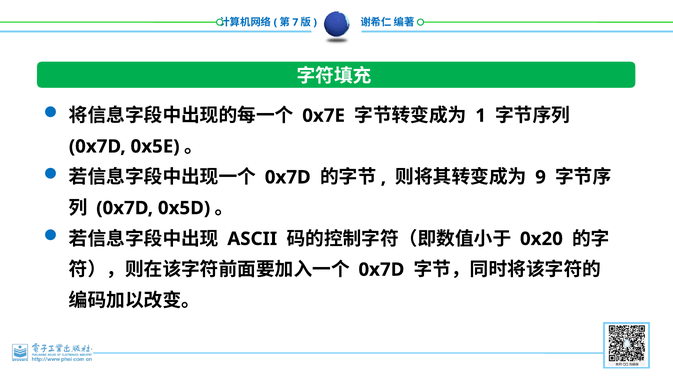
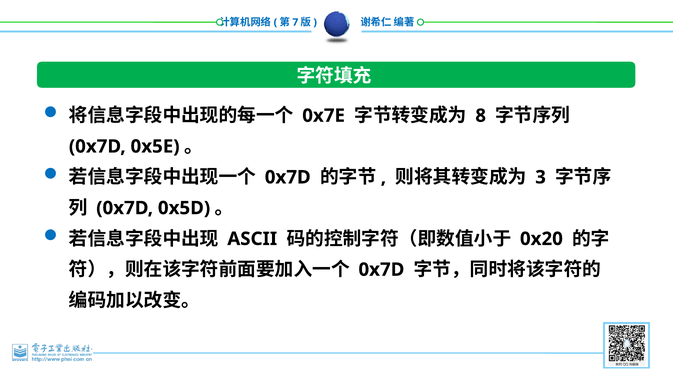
1: 1 -> 8
9: 9 -> 3
